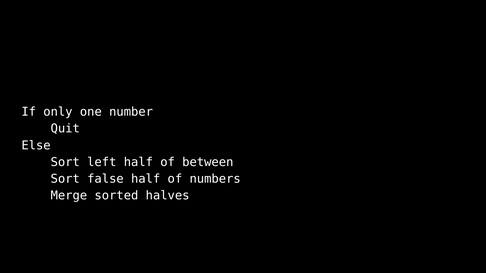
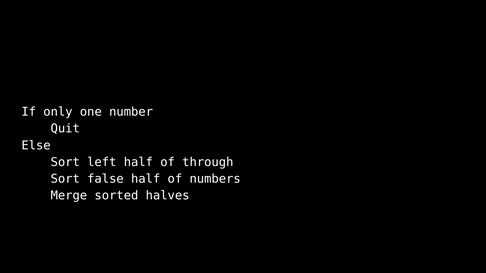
between: between -> through
